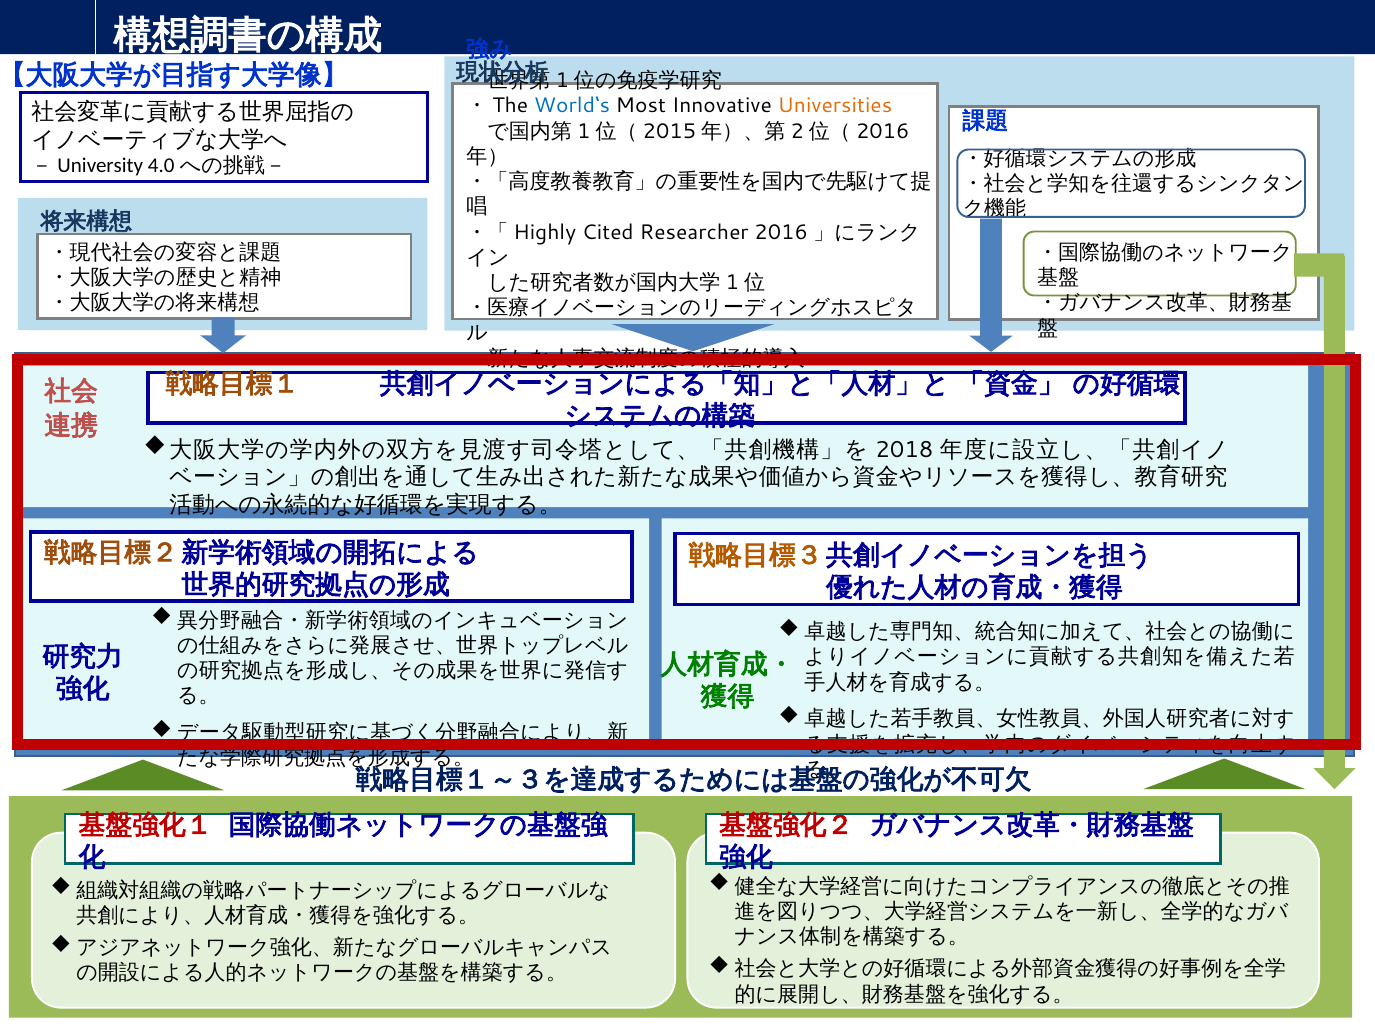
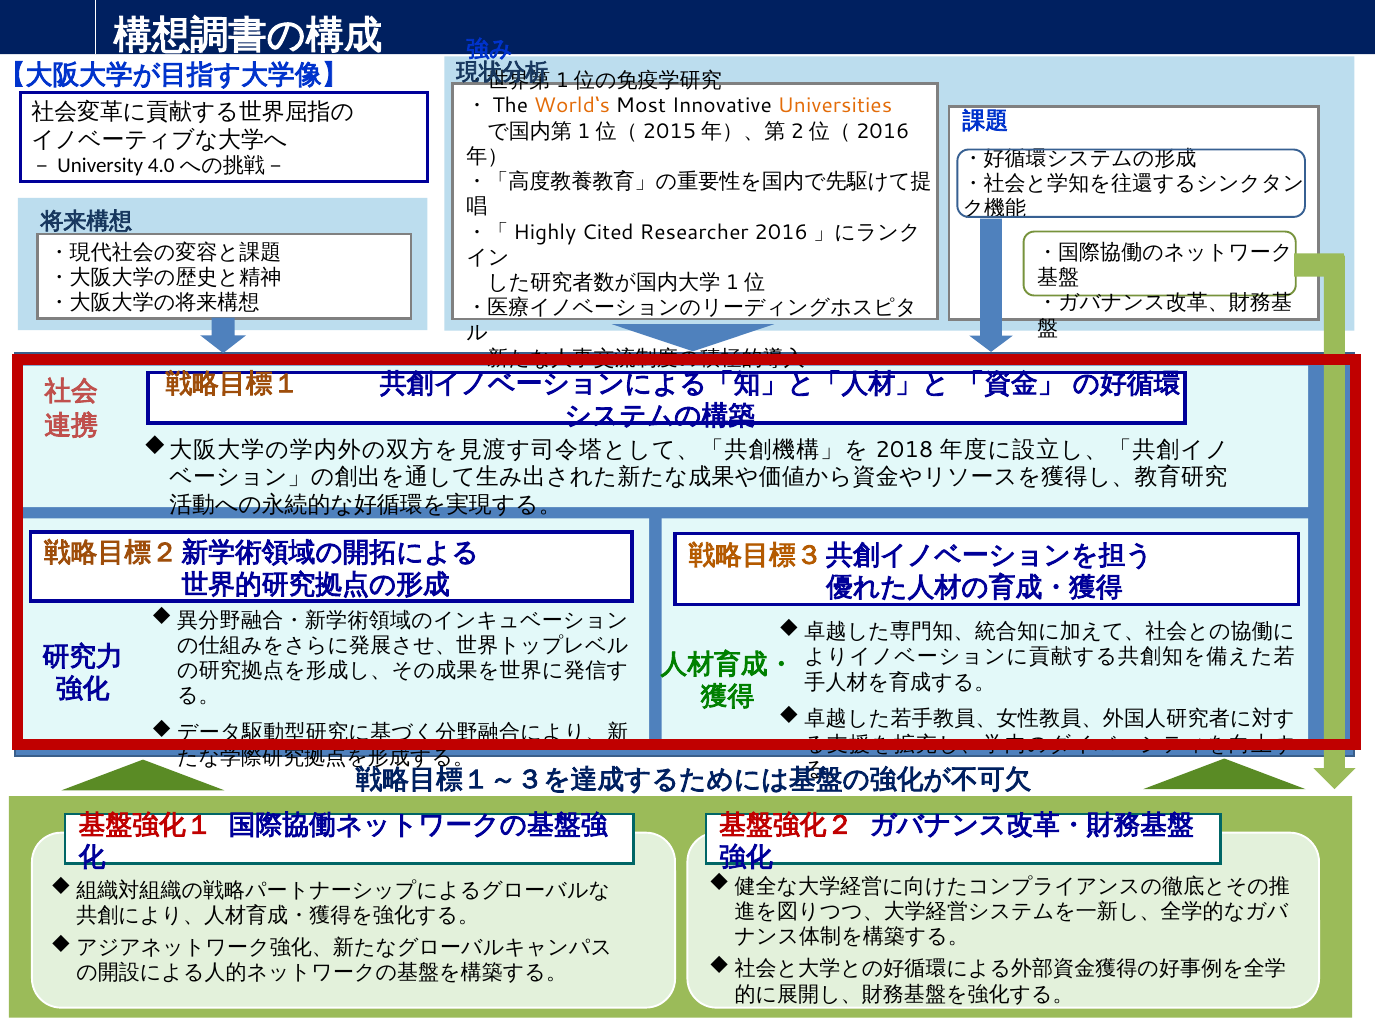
World‘s colour: blue -> orange
